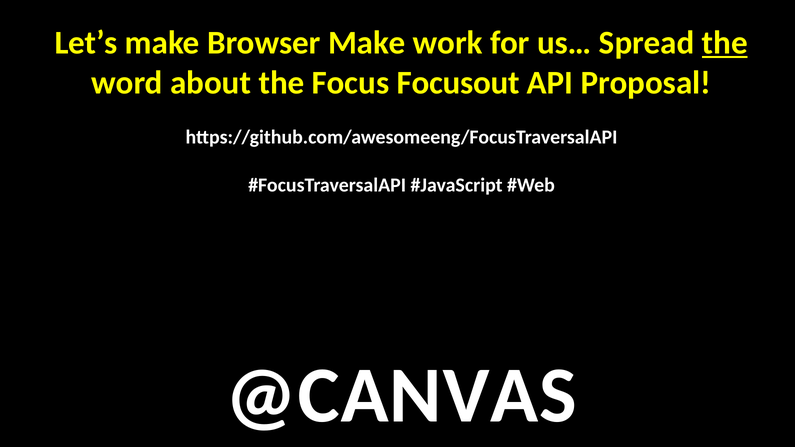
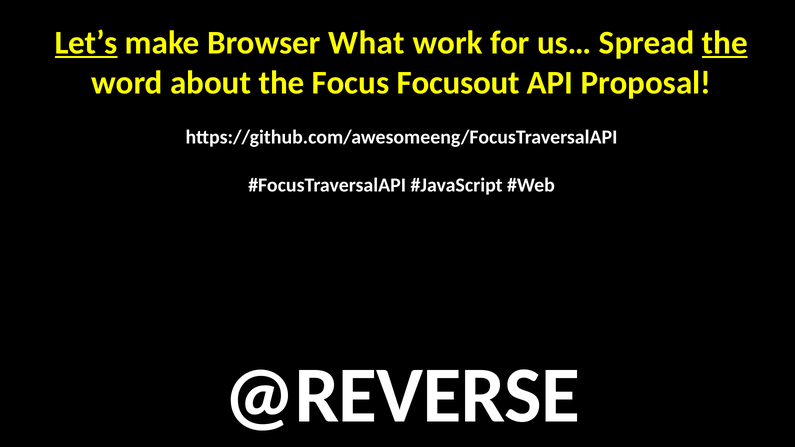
Let’s underline: none -> present
Browser Make: Make -> What
@CANVAS: @CANVAS -> @REVERSE
